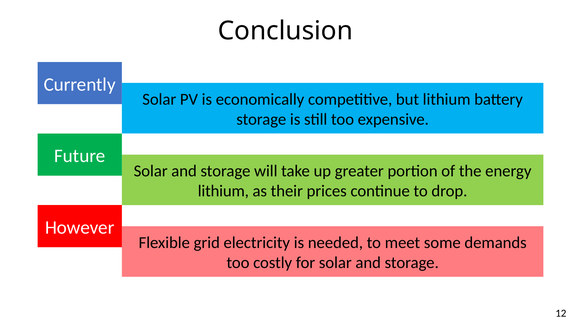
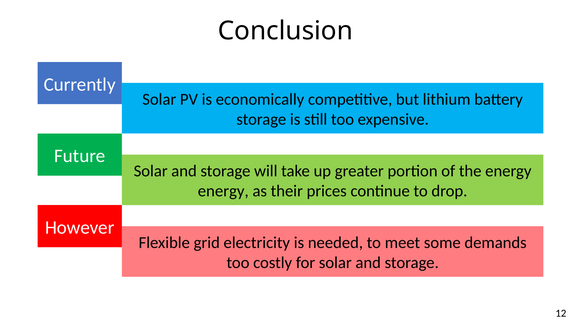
lithium at (223, 191): lithium -> energy
